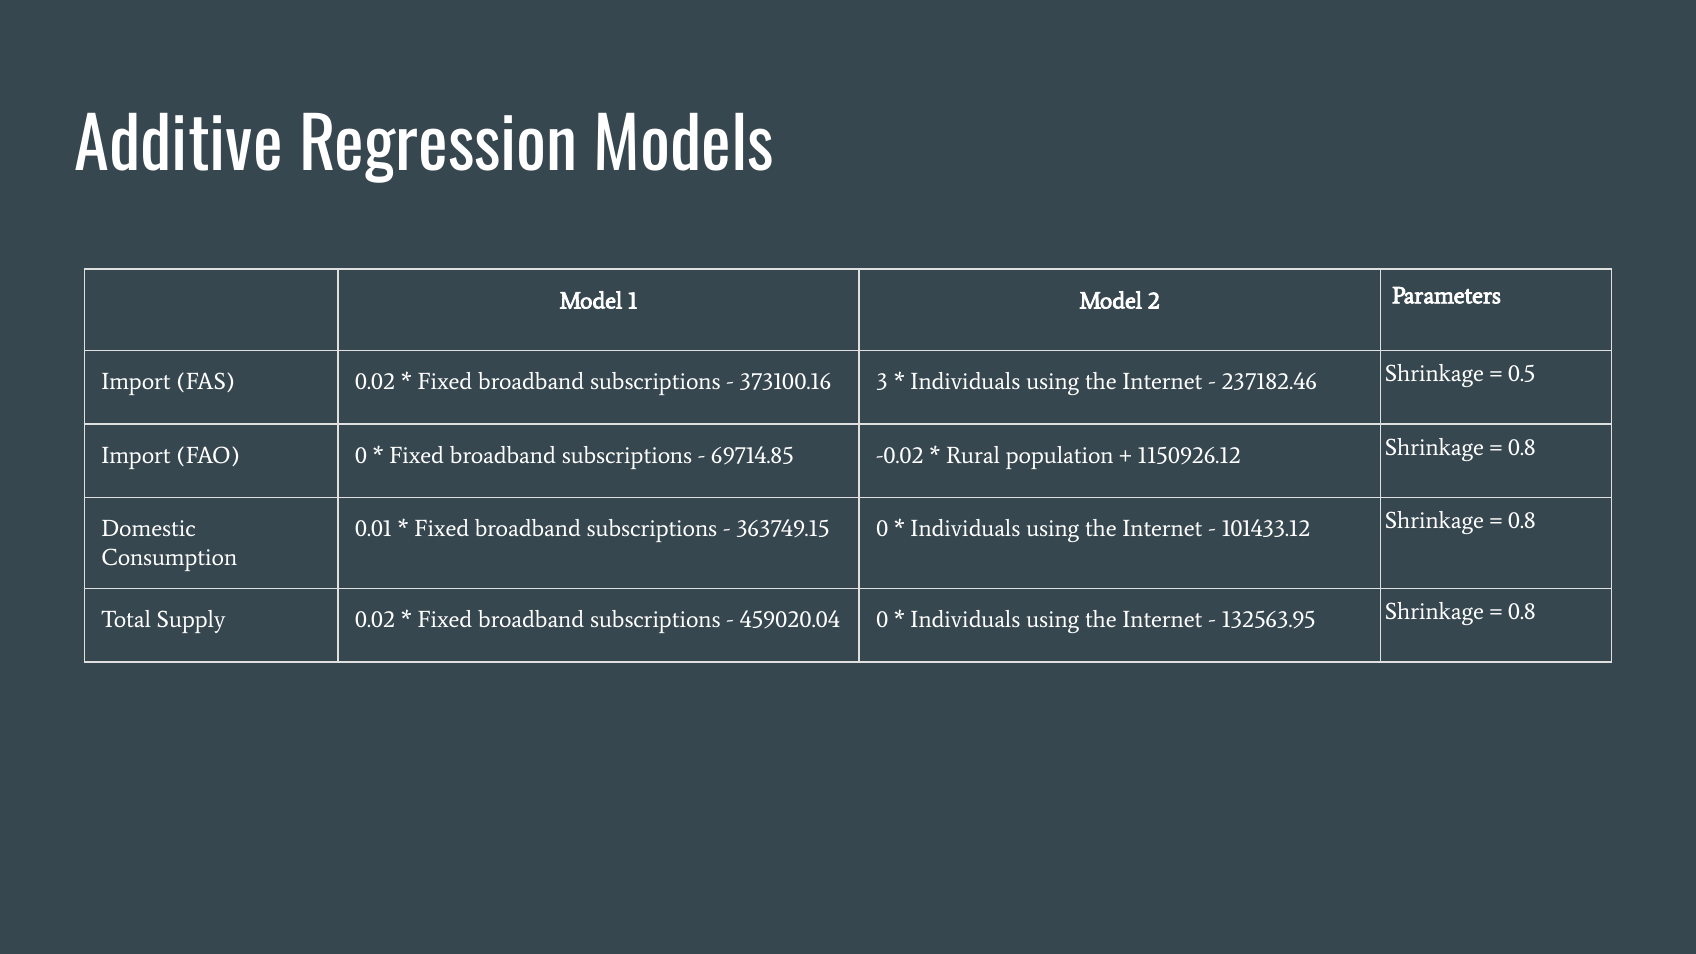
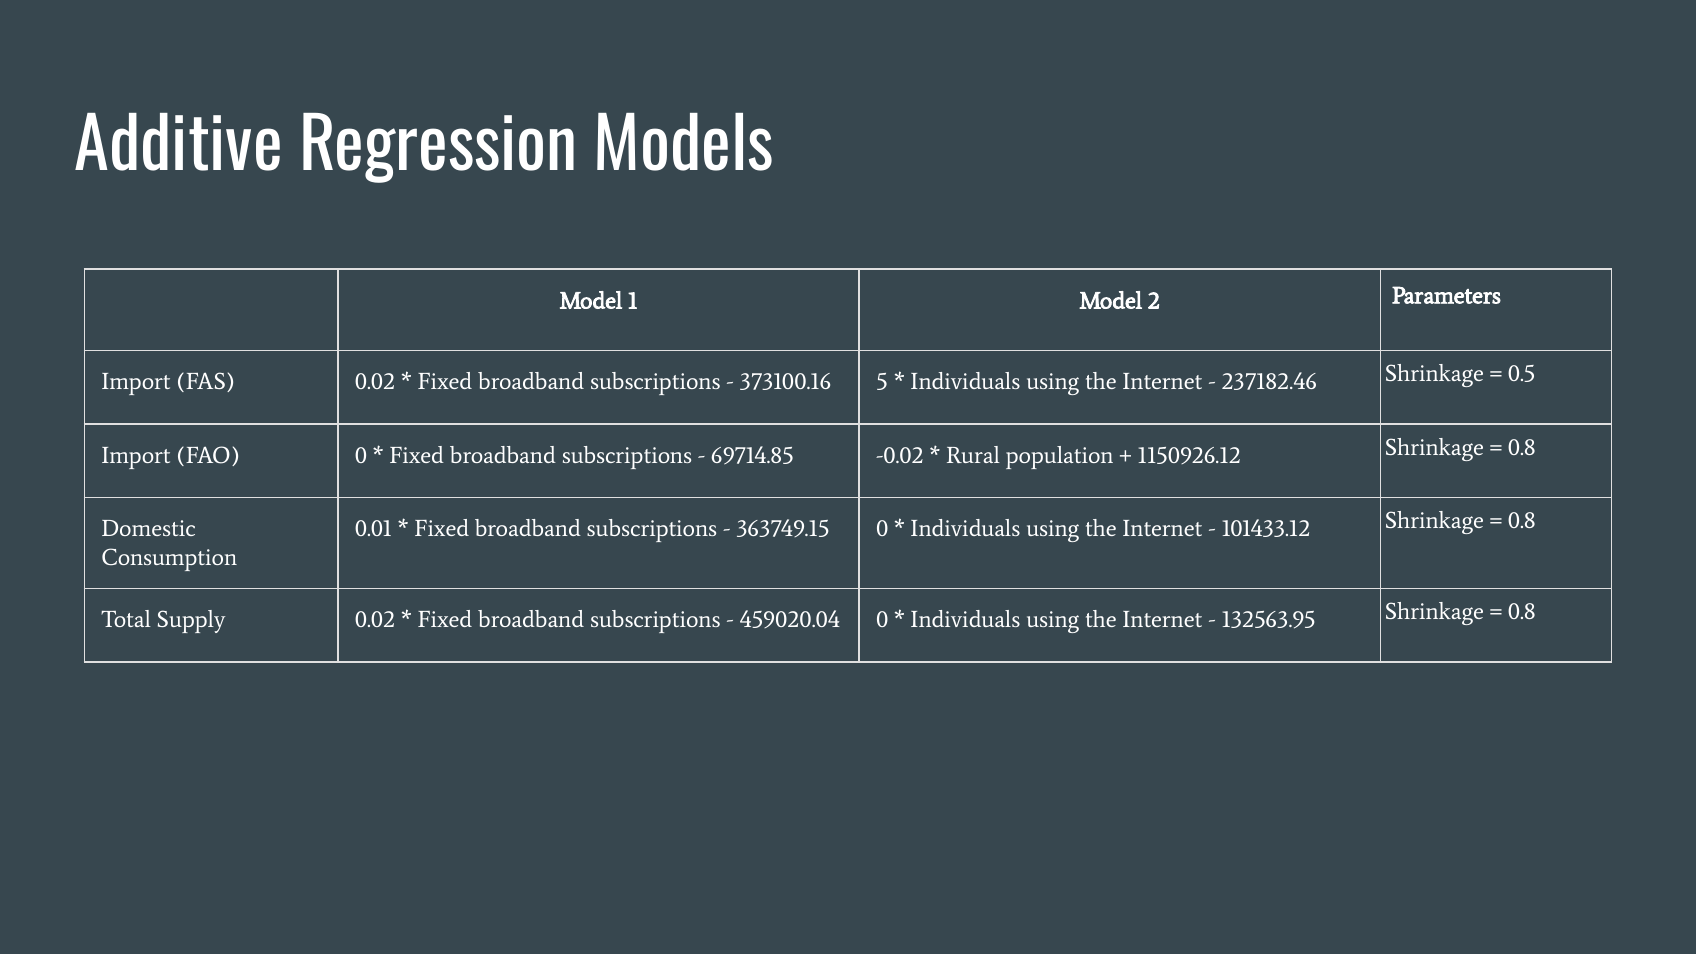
3: 3 -> 5
